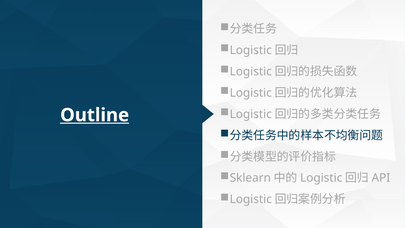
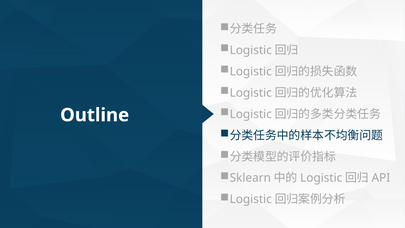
Outline underline: present -> none
